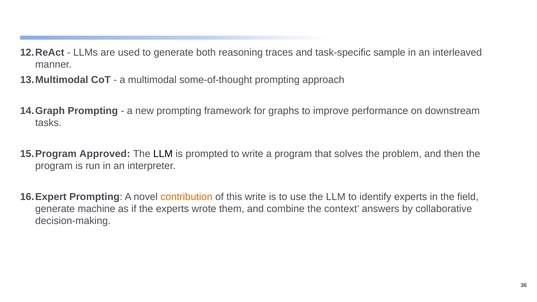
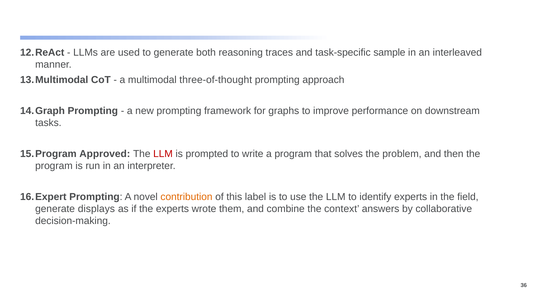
some-of-thought: some-of-thought -> three-of-thought
LLM at (163, 154) colour: black -> red
this write: write -> label
machine: machine -> displays
